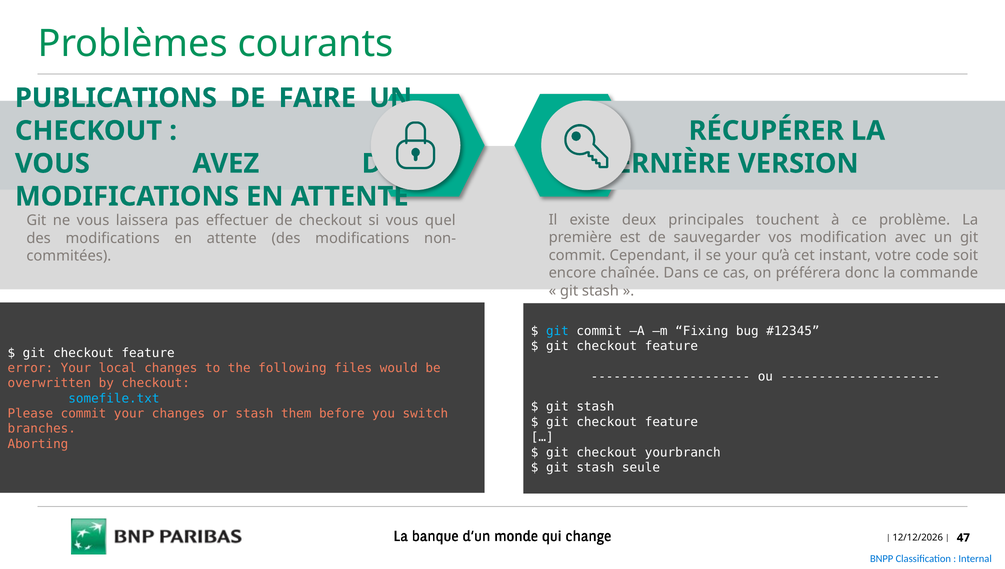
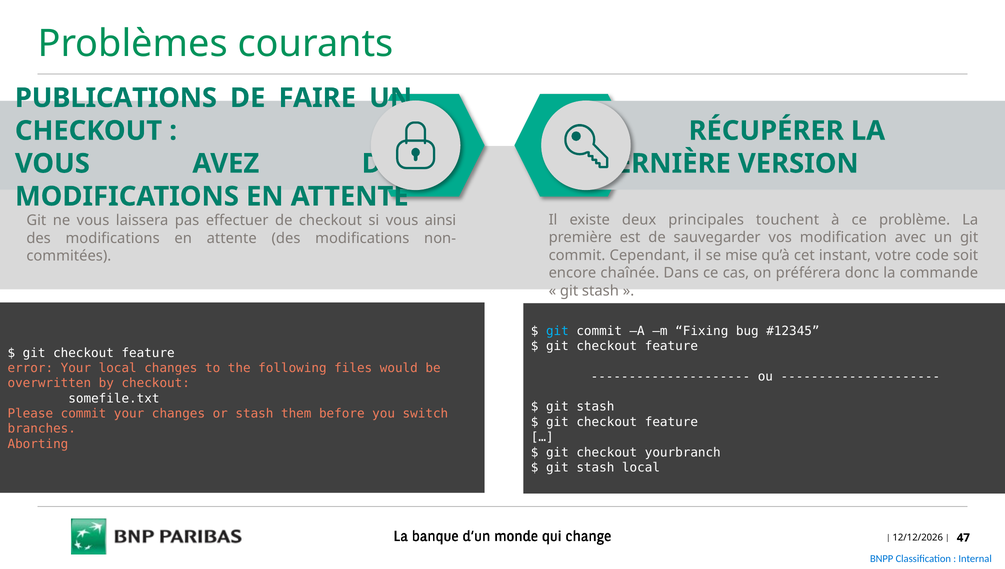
quel: quel -> ainsi
se your: your -> mise
somefile.txt colour: light blue -> white
stash seule: seule -> local
